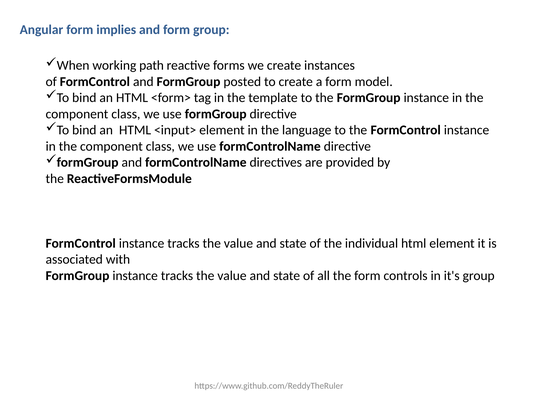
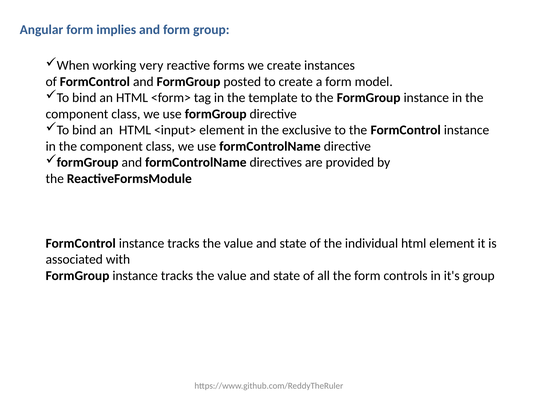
path: path -> very
language: language -> exclusive
